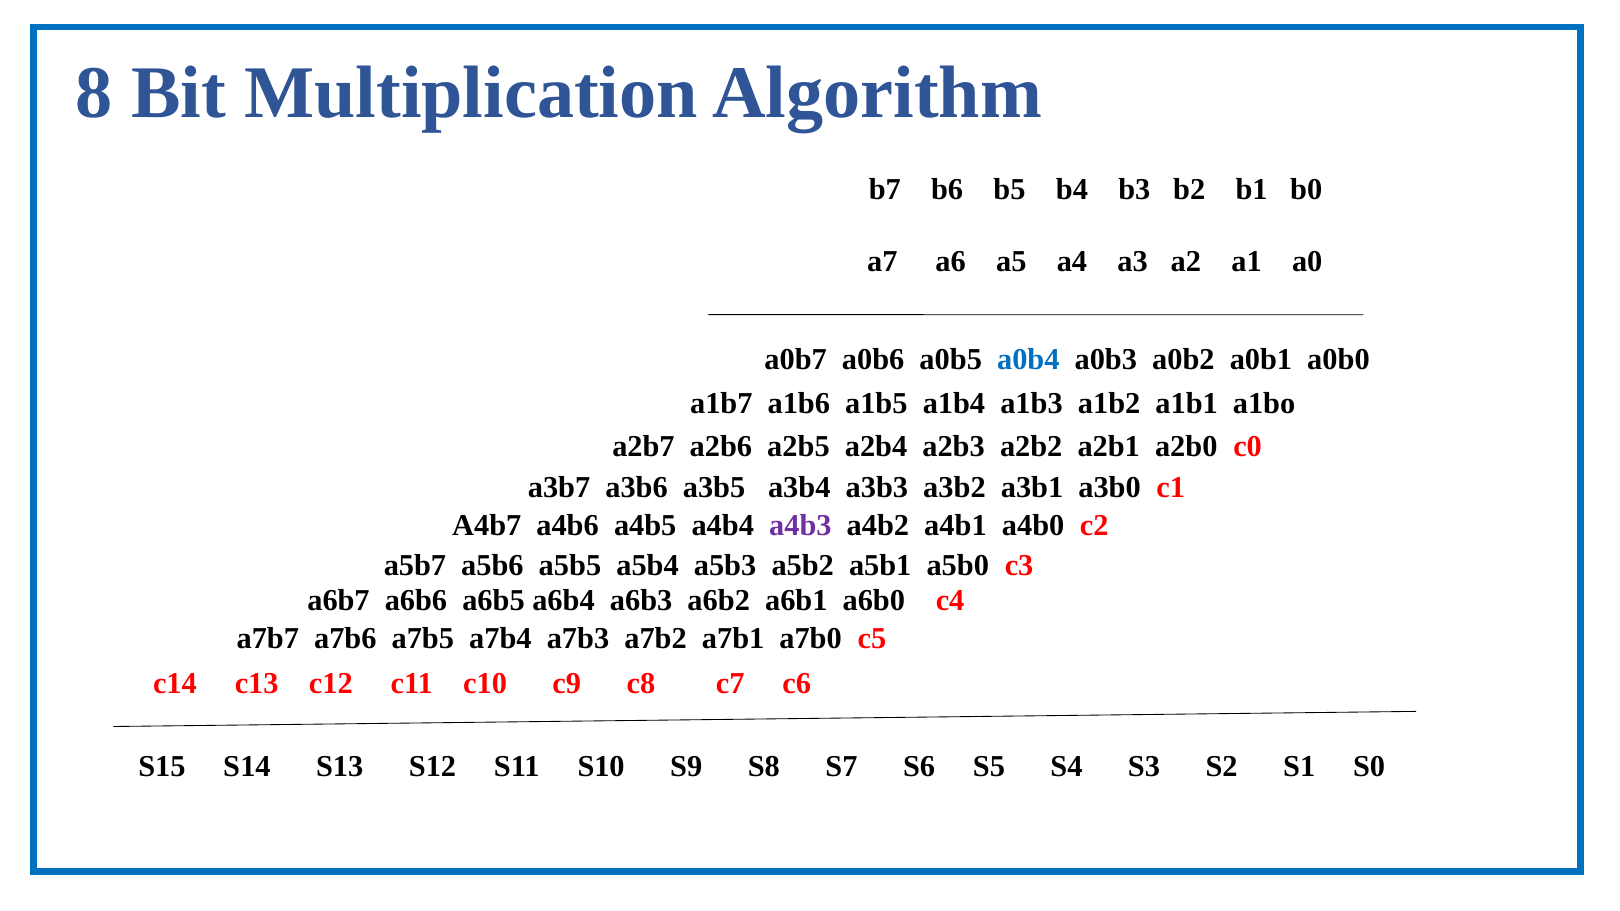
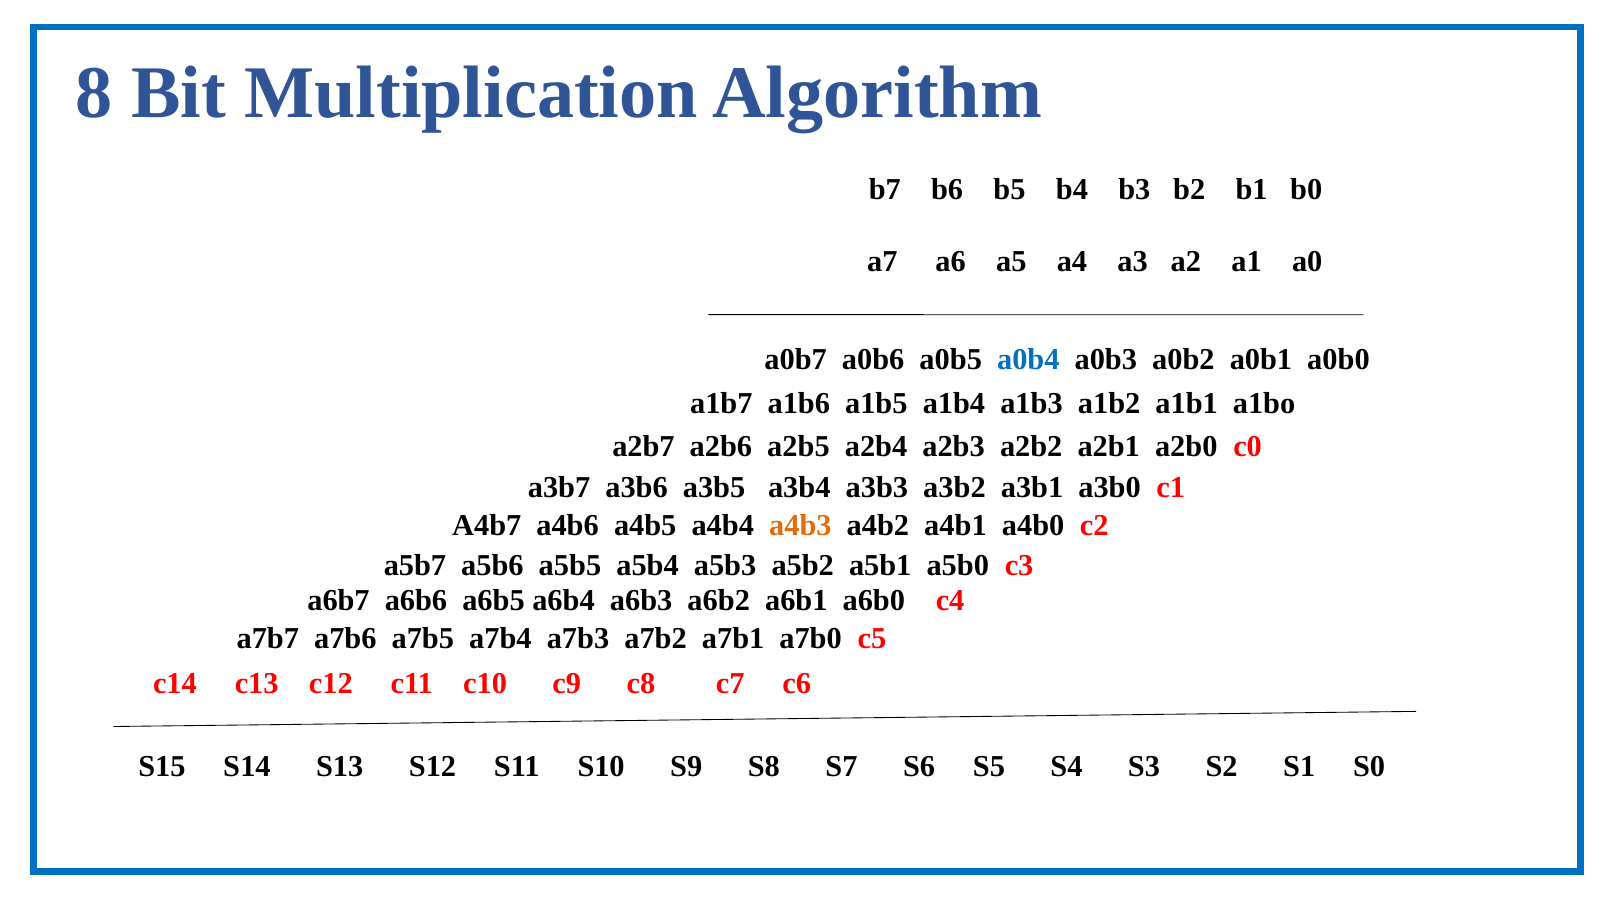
a4b3 colour: purple -> orange
